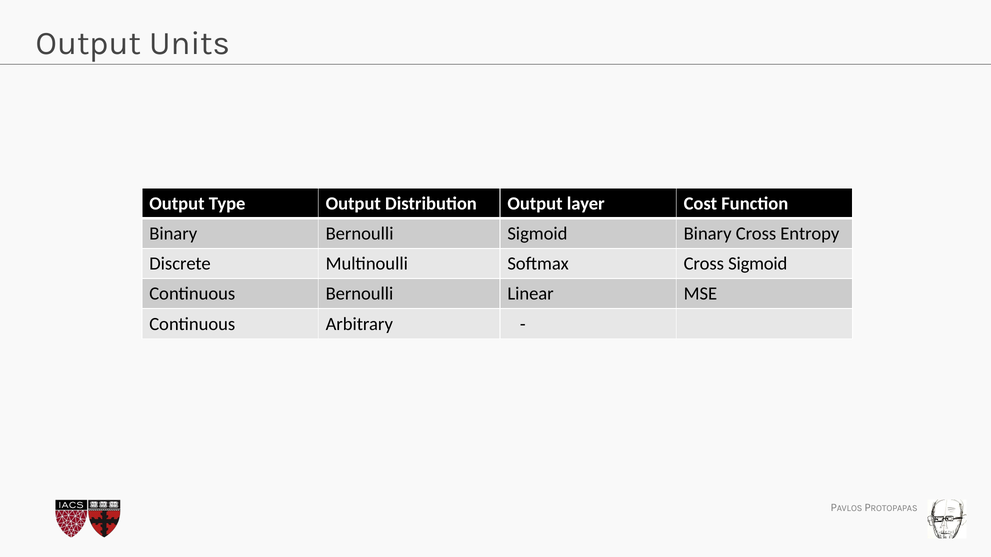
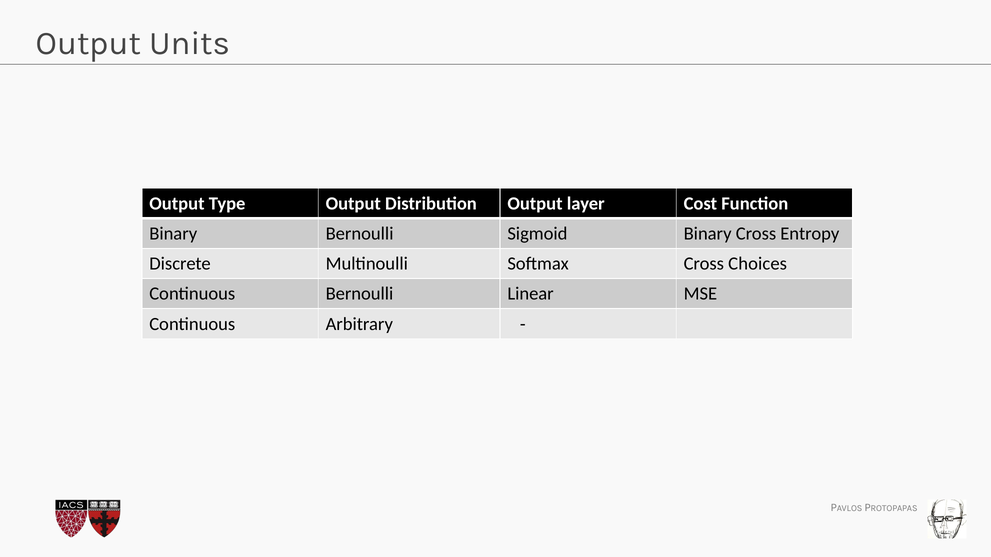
Cross Sigmoid: Sigmoid -> Choices
